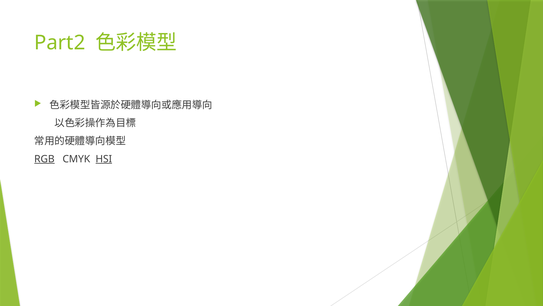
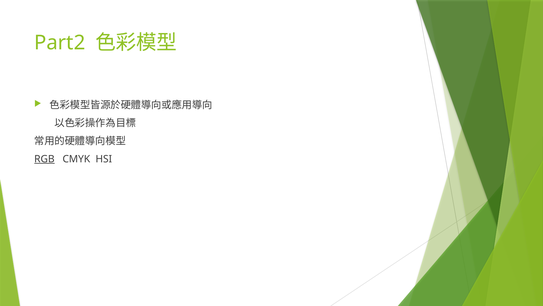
HSI underline: present -> none
